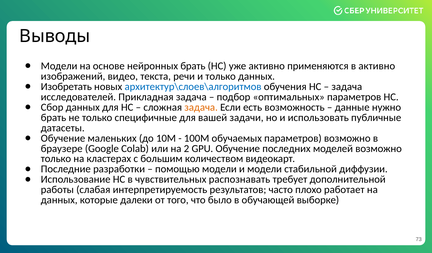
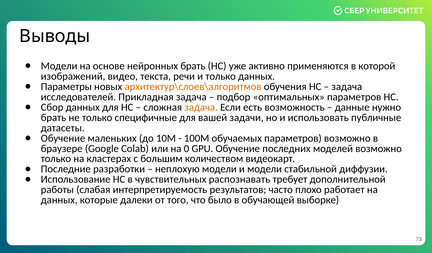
в активно: активно -> которой
Изобретать: Изобретать -> Параметры
архитектур\слоев\алгоритмов colour: blue -> orange
2: 2 -> 0
помощью: помощью -> неплохую
